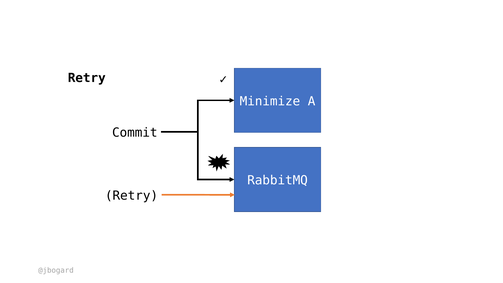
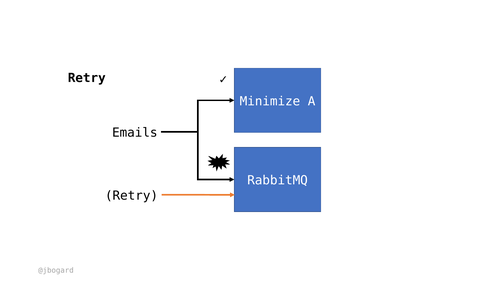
Commit: Commit -> Emails
